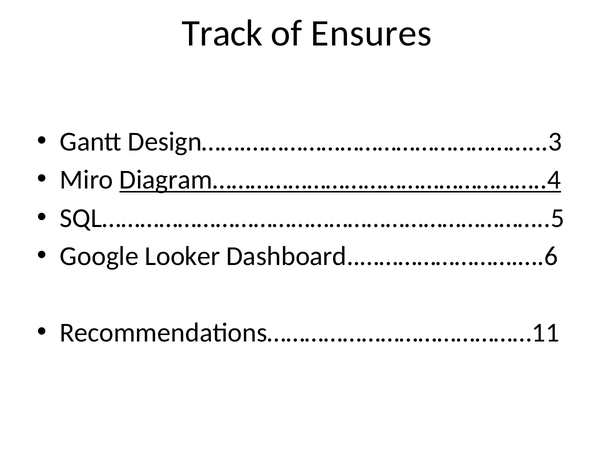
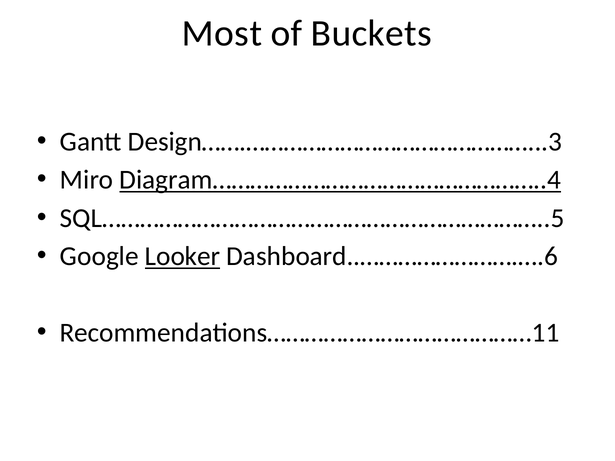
Track: Track -> Most
Ensures: Ensures -> Buckets
Looker underline: none -> present
